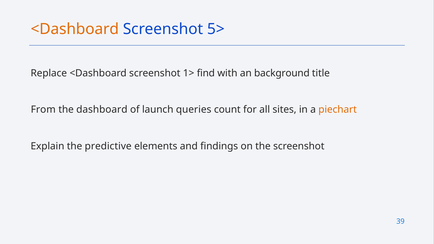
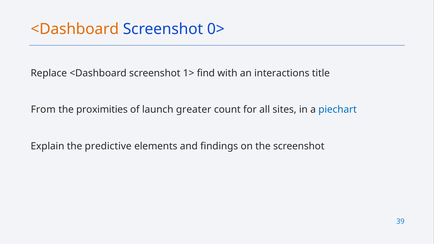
5>: 5> -> 0>
background: background -> interactions
dashboard: dashboard -> proximities
queries: queries -> greater
piechart colour: orange -> blue
